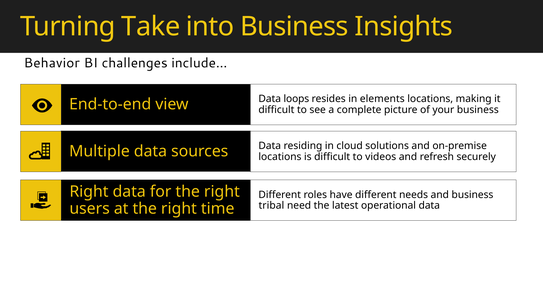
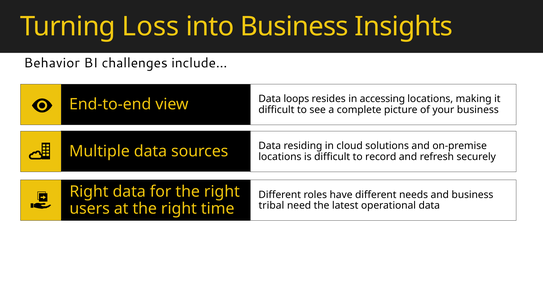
Take: Take -> Loss
elements: elements -> accessing
videos: videos -> record
